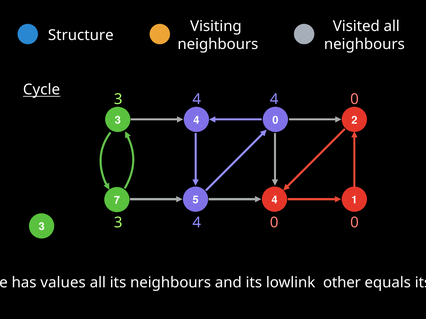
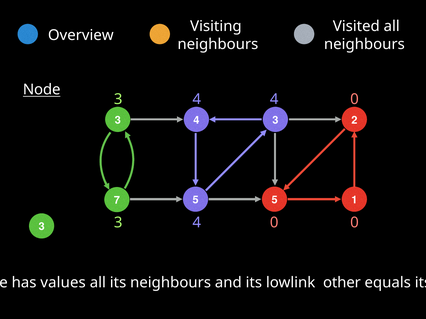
Structure: Structure -> Overview
Cycle at (42, 90): Cycle -> Node
0 at (275, 120): 0 -> 3
7 4: 4 -> 5
